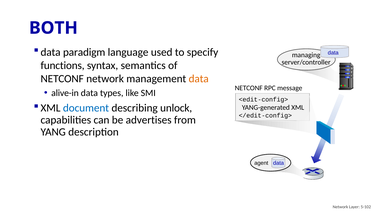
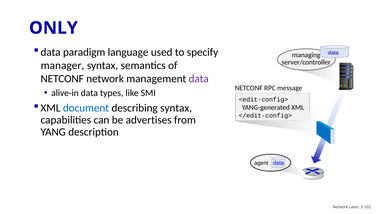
BOTH: BOTH -> ONLY
functions: functions -> manager
data at (199, 79) colour: orange -> purple
describing unlock: unlock -> syntax
